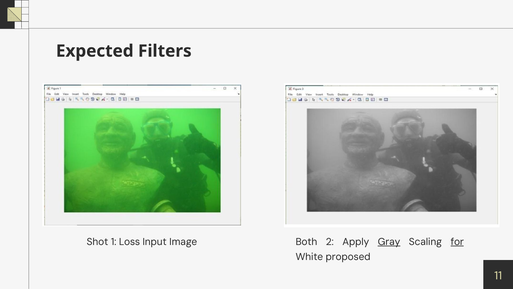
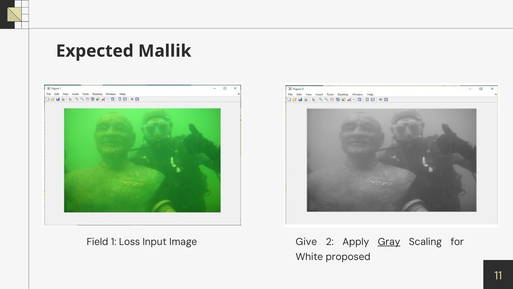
Filters: Filters -> Mallik
Shot: Shot -> Field
Both: Both -> Give
for underline: present -> none
